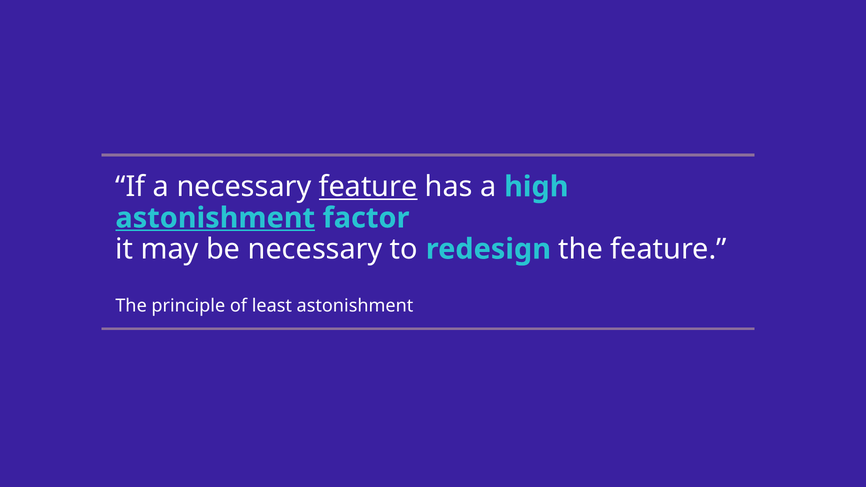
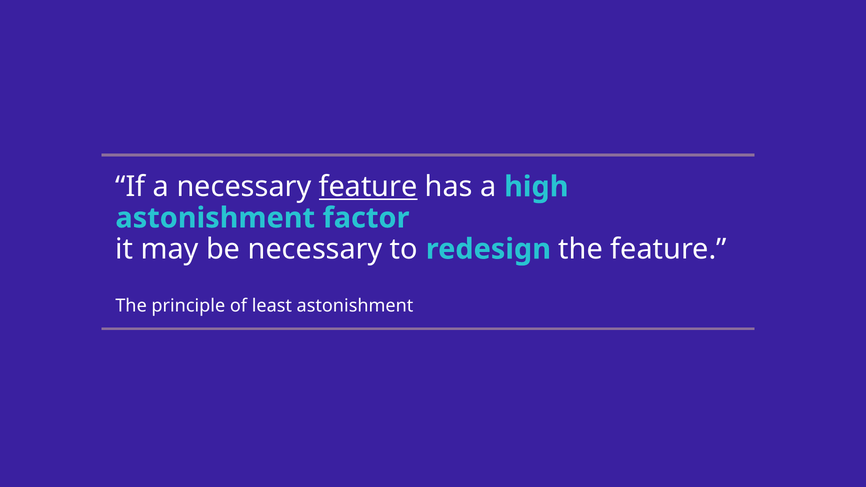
astonishment at (215, 218) underline: present -> none
